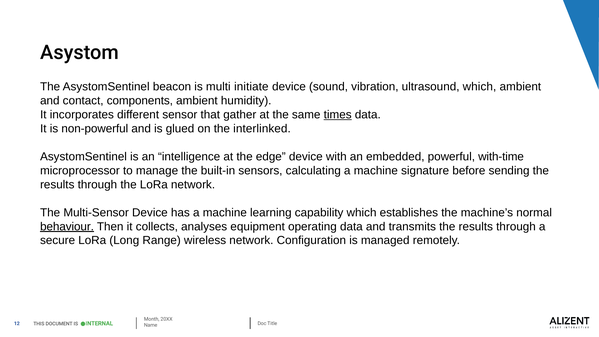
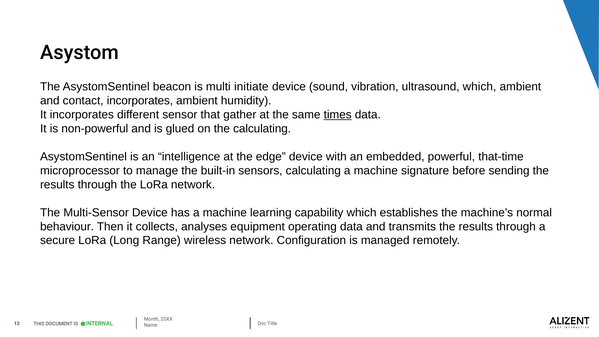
contact components: components -> incorporates
the interlinked: interlinked -> calculating
with-time: with-time -> that-time
behaviour underline: present -> none
